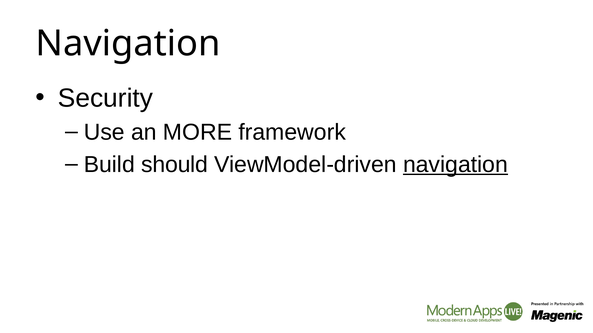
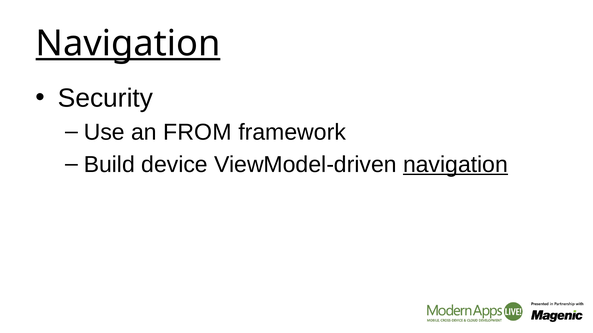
Navigation at (128, 44) underline: none -> present
MORE: MORE -> FROM
should: should -> device
